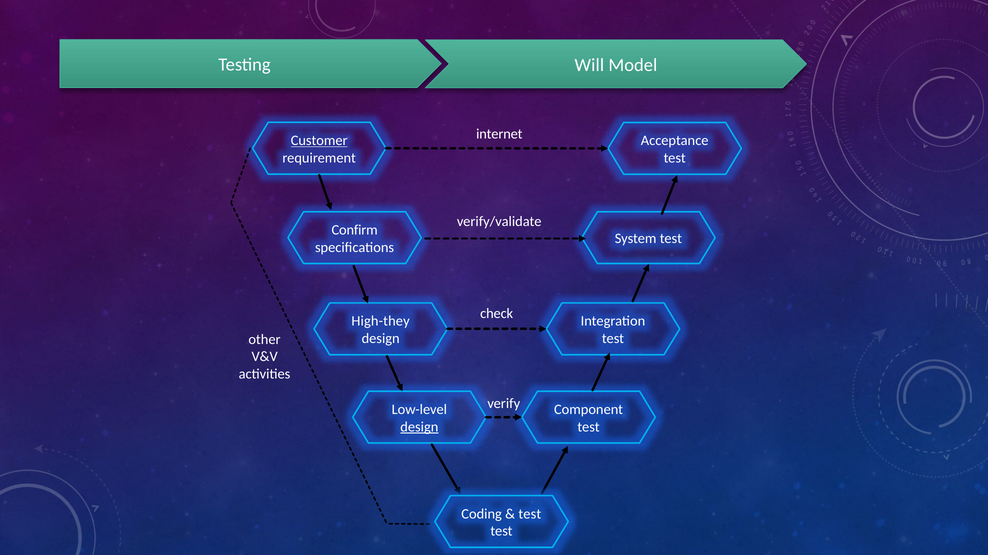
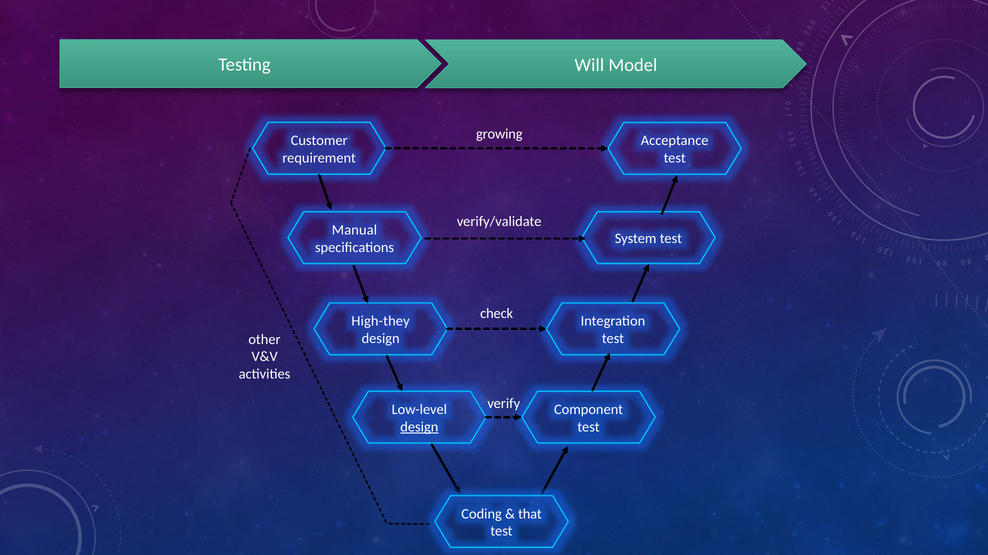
internet: internet -> growing
Customer underline: present -> none
Confirm: Confirm -> Manual
test at (530, 515): test -> that
